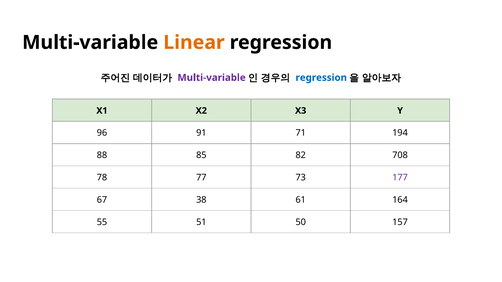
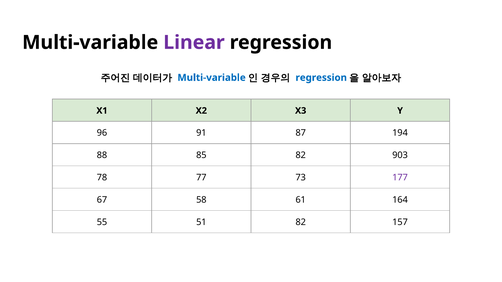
Linear colour: orange -> purple
Multi-variable at (212, 78) colour: purple -> blue
71: 71 -> 87
708: 708 -> 903
38: 38 -> 58
51 50: 50 -> 82
